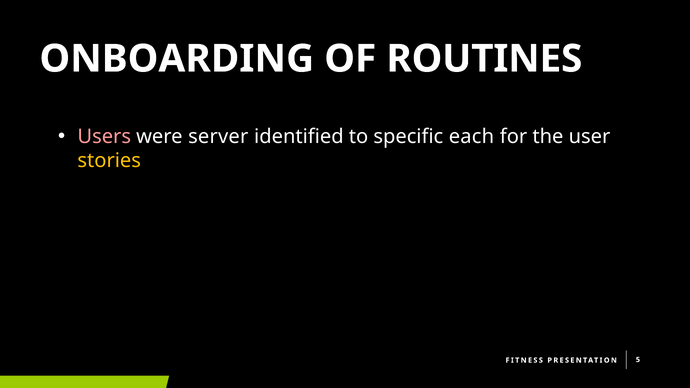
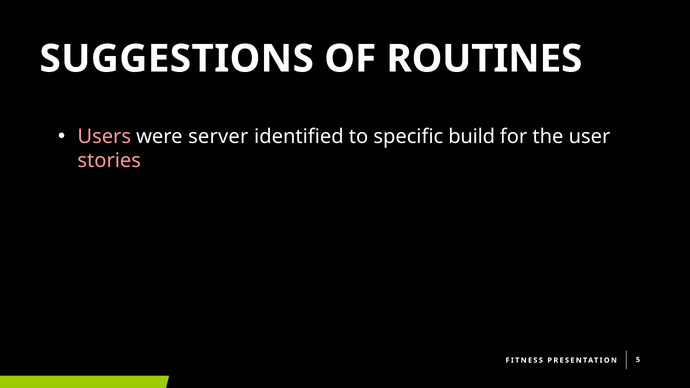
ONBOARDING: ONBOARDING -> SUGGESTIONS
each: each -> build
stories colour: yellow -> pink
